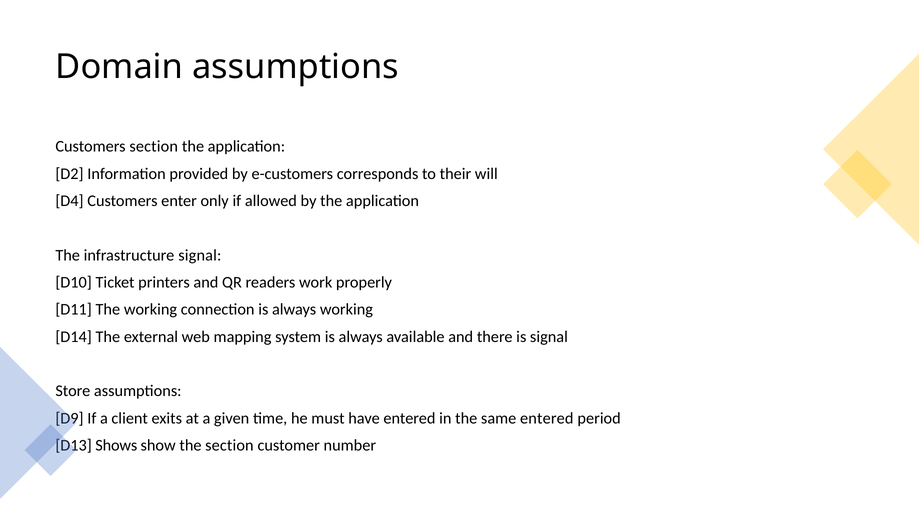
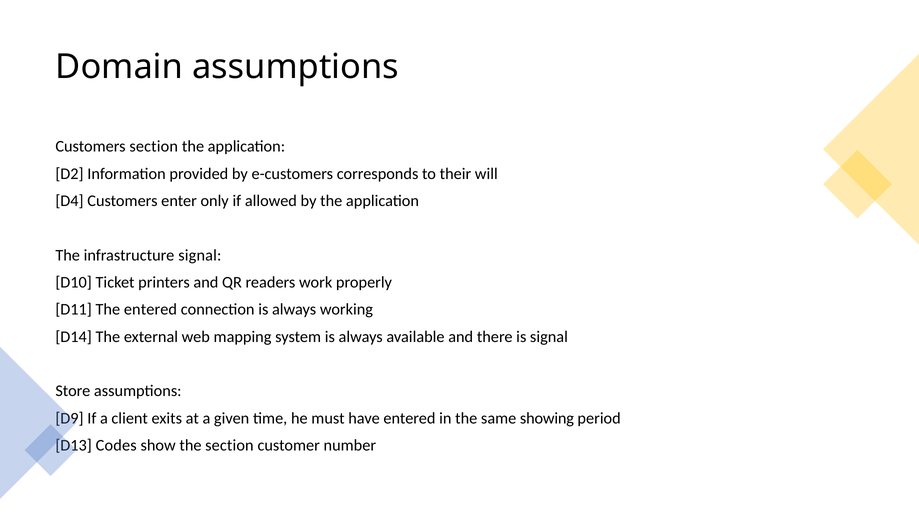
The working: working -> entered
same entered: entered -> showing
Shows: Shows -> Codes
